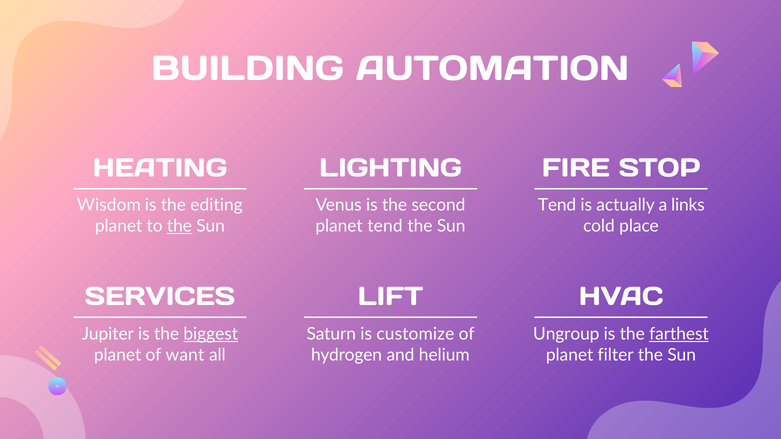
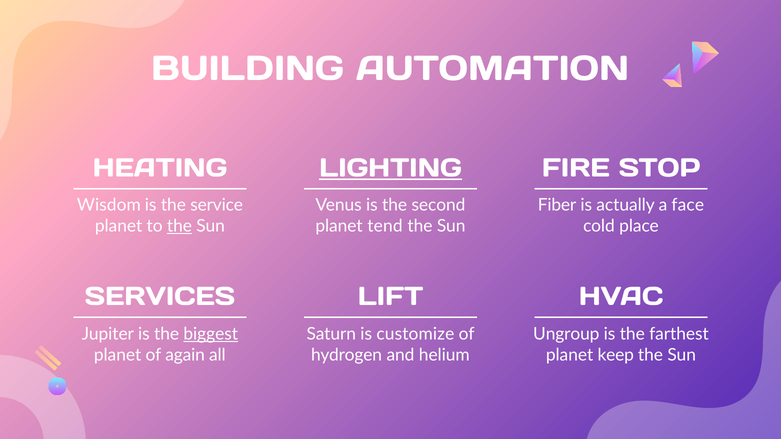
LIGHTING underline: none -> present
editing: editing -> service
Tend at (557, 205): Tend -> Fiber
links: links -> face
farthest underline: present -> none
want: want -> again
filter: filter -> keep
